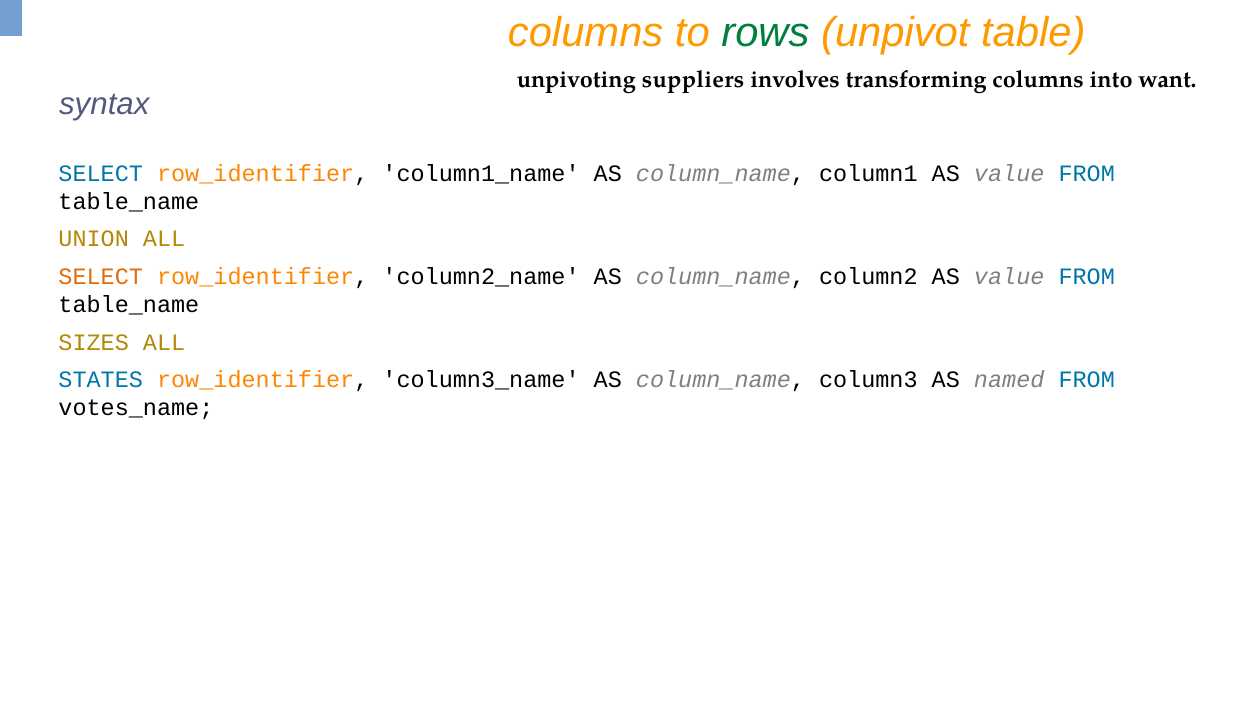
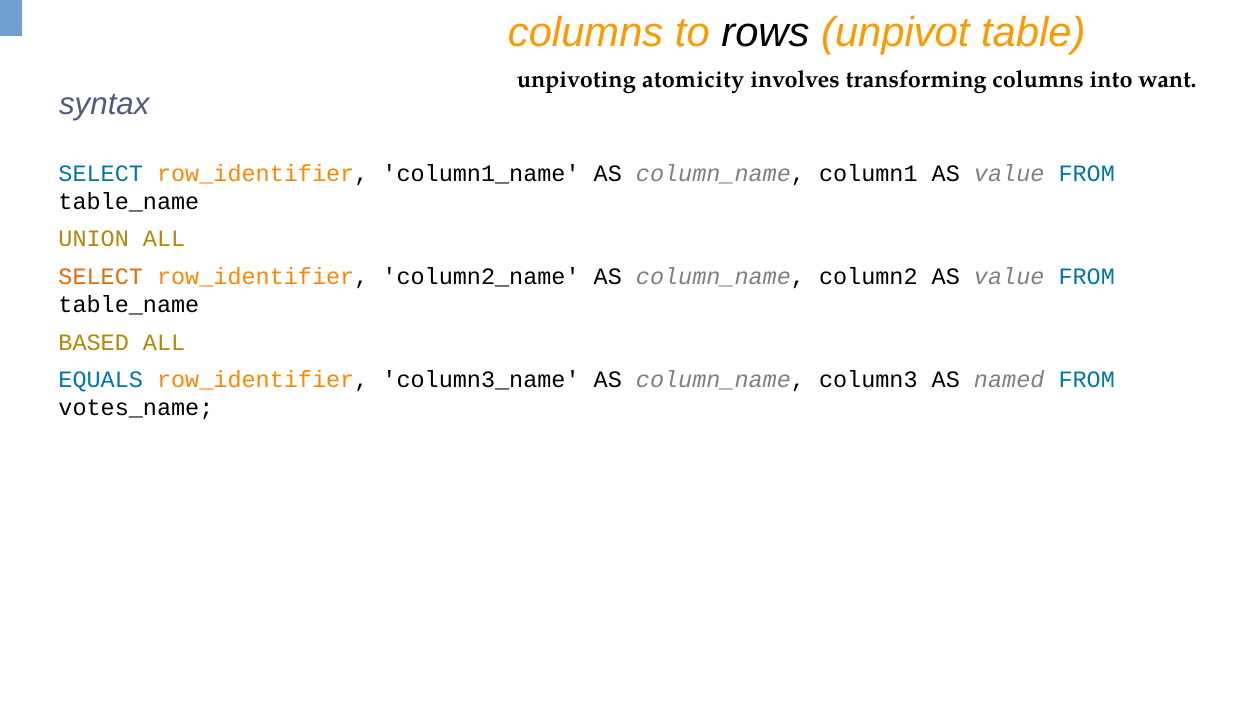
rows colour: green -> black
suppliers: suppliers -> atomicity
SIZES: SIZES -> BASED
STATES: STATES -> EQUALS
